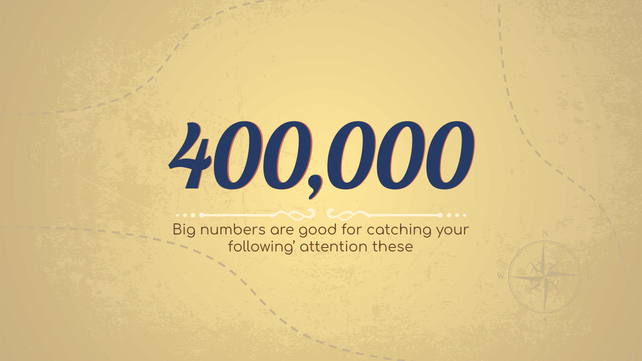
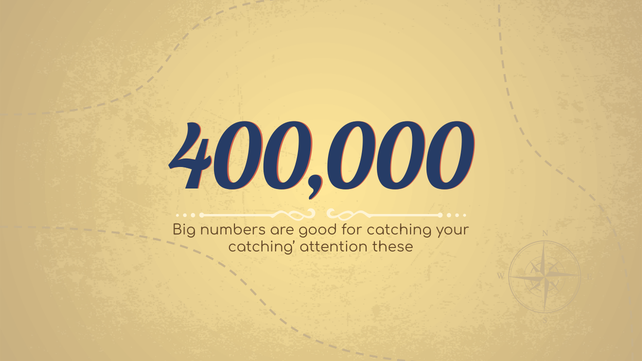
following at (262, 247): following -> catching
